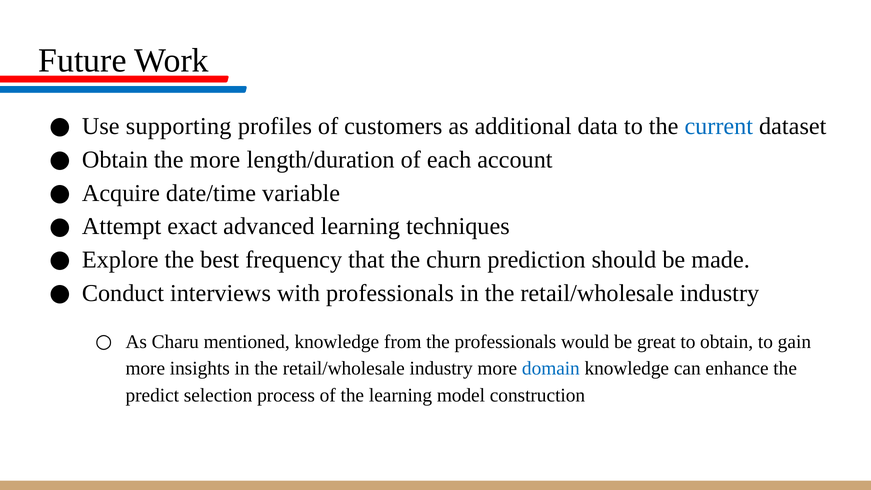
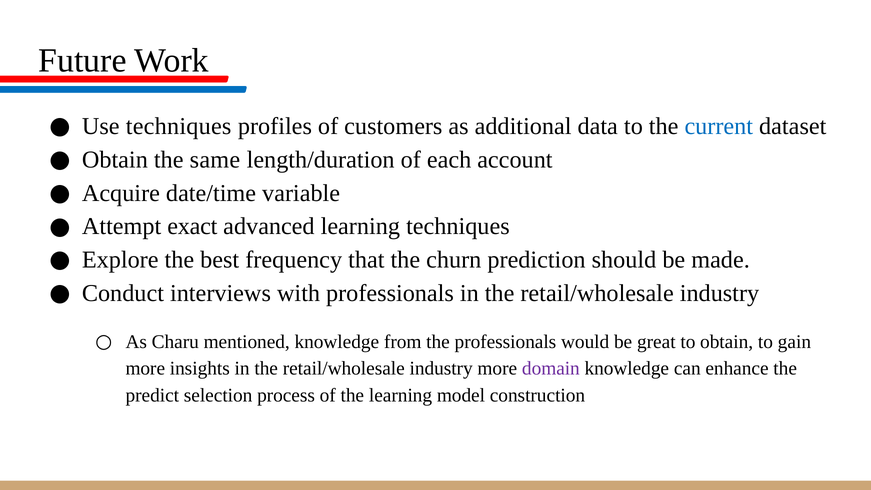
Use supporting: supporting -> techniques
the more: more -> same
domain colour: blue -> purple
